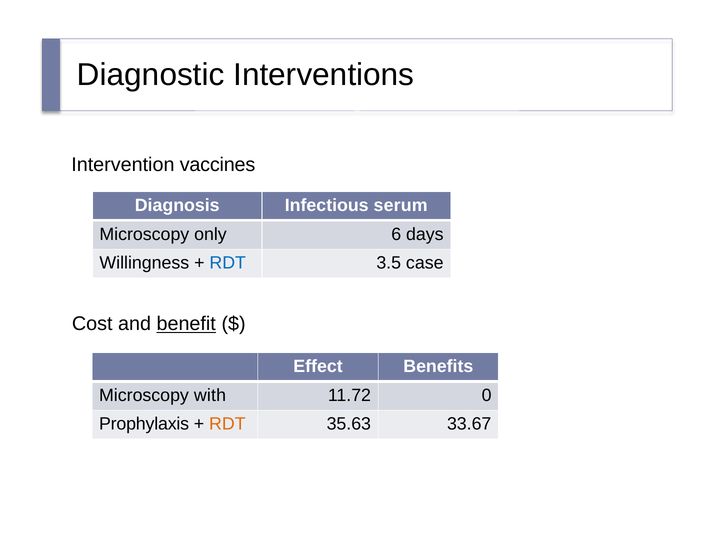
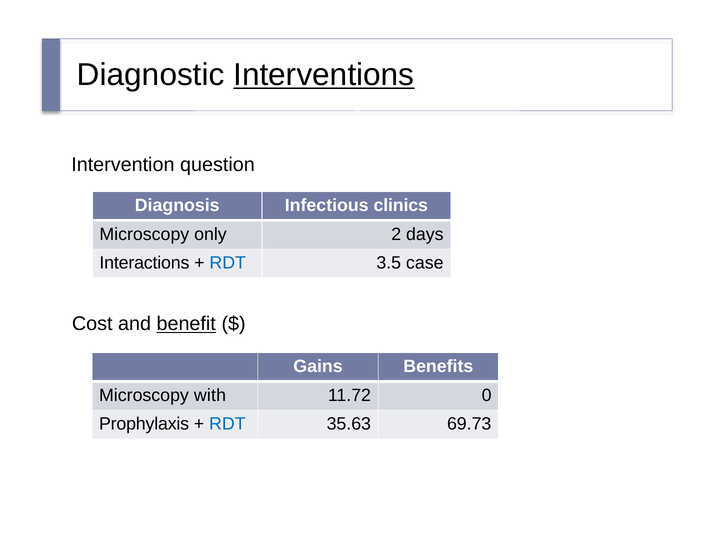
Interventions underline: none -> present
vaccines: vaccines -> question
serum: serum -> clinics
6: 6 -> 2
Willingness: Willingness -> Interactions
Effect: Effect -> Gains
RDT at (227, 424) colour: orange -> blue
33.67: 33.67 -> 69.73
